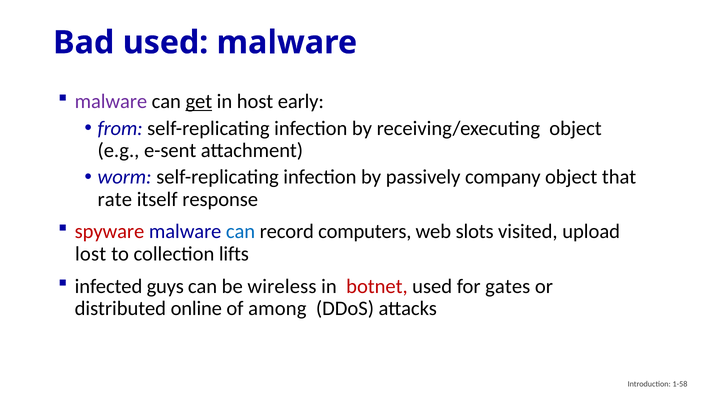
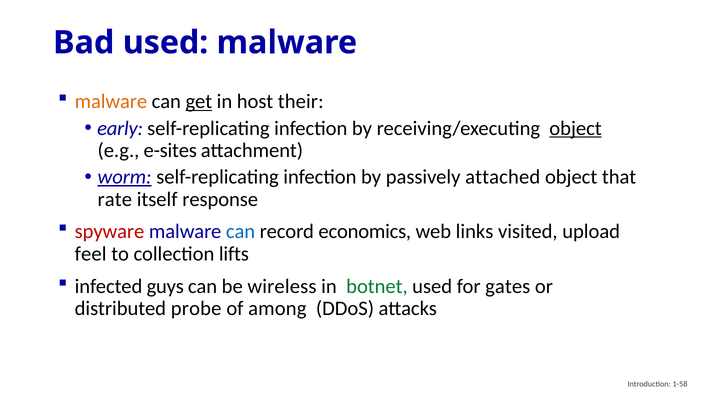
malware at (111, 102) colour: purple -> orange
early: early -> their
from: from -> early
object at (576, 128) underline: none -> present
e-sent: e-sent -> e-sites
worm underline: none -> present
company: company -> attached
computers: computers -> economics
slots: slots -> links
lost: lost -> feel
botnet colour: red -> green
online: online -> probe
